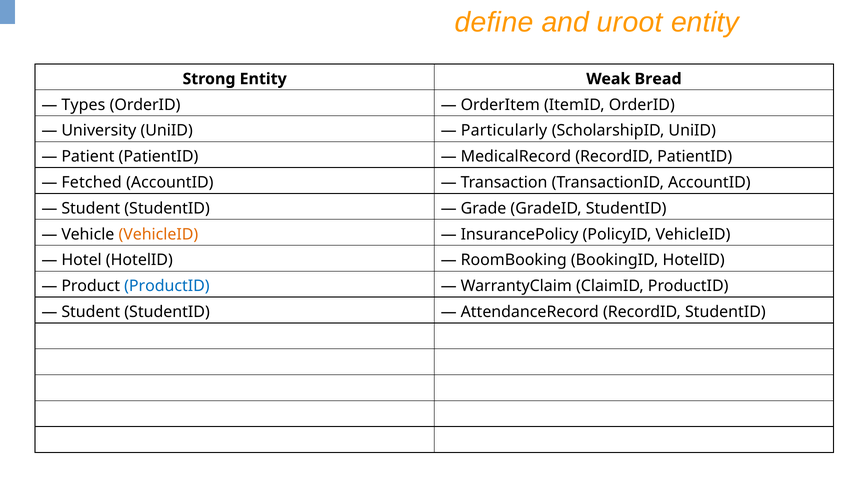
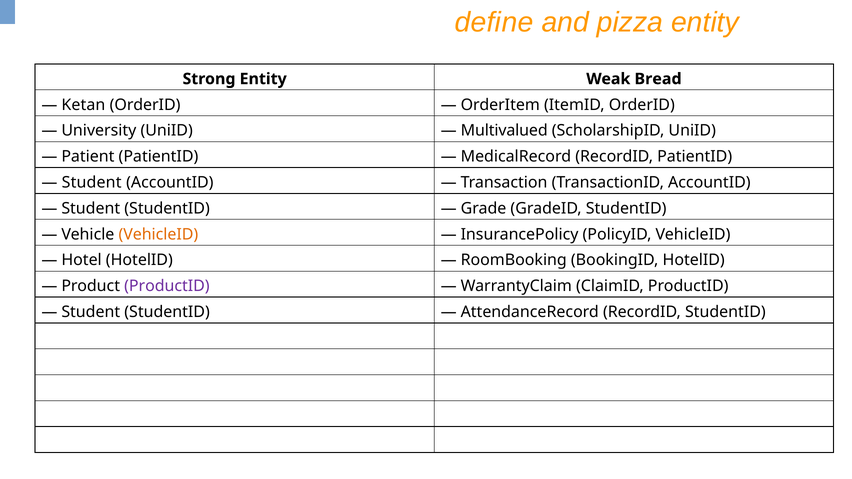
uroot: uroot -> pizza
Types: Types -> Ketan
Particularly: Particularly -> Multivalued
Fetched at (92, 183): Fetched -> Student
ProductID at (167, 286) colour: blue -> purple
